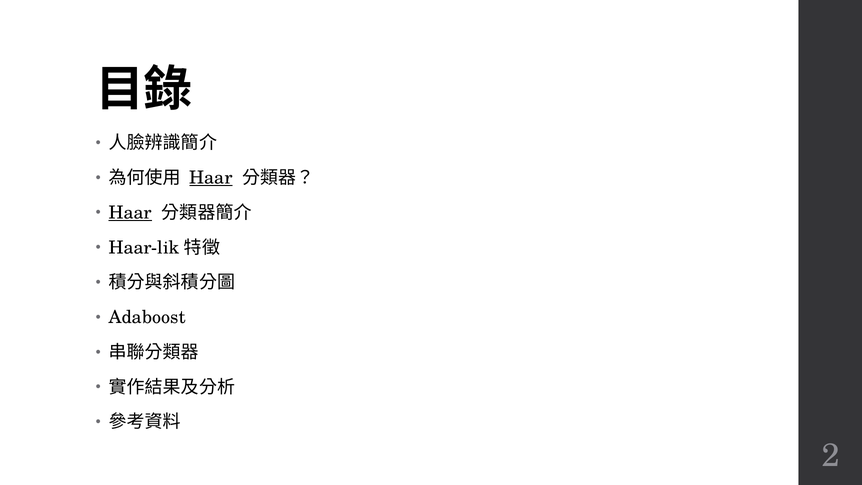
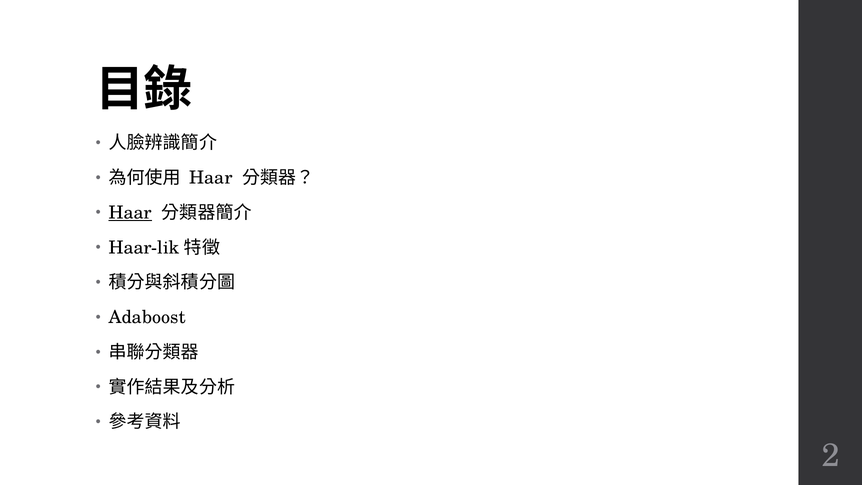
Haar at (211, 178) underline: present -> none
